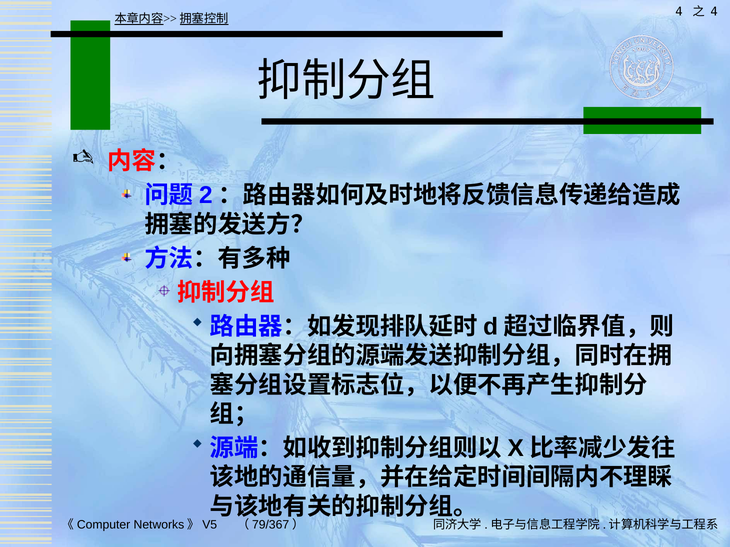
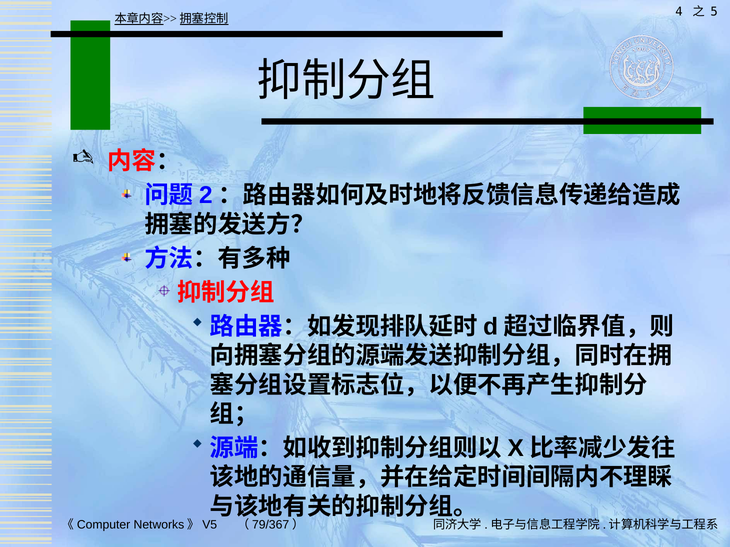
4 at (714, 12): 4 -> 5
